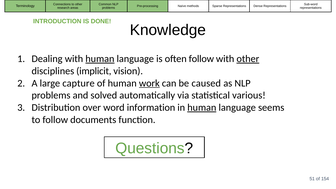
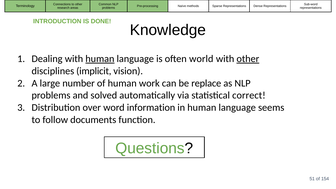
often follow: follow -> world
capture: capture -> number
work underline: present -> none
caused: caused -> replace
various: various -> correct
human at (202, 108) underline: present -> none
